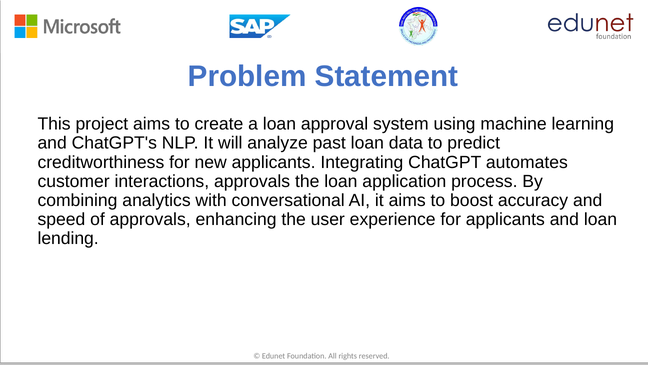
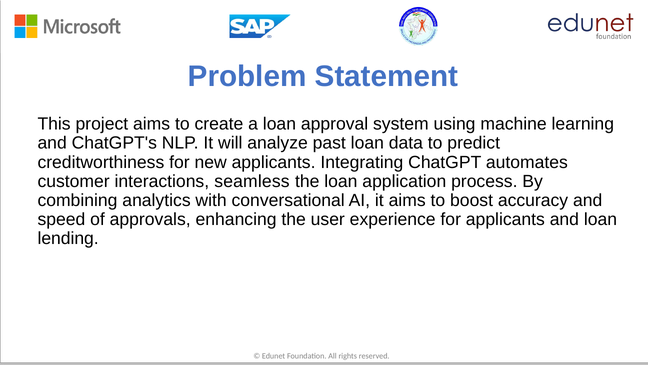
interactions approvals: approvals -> seamless
